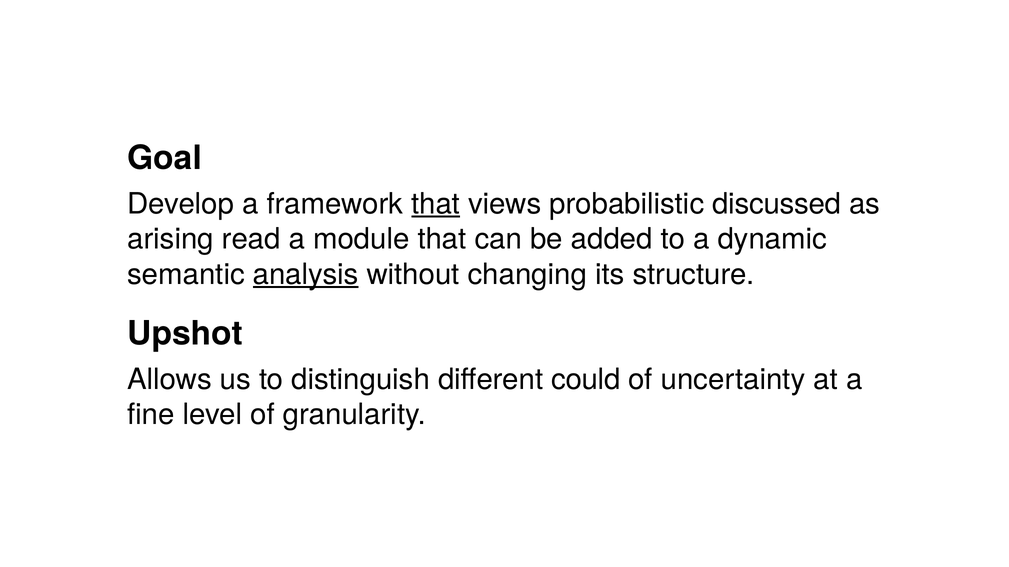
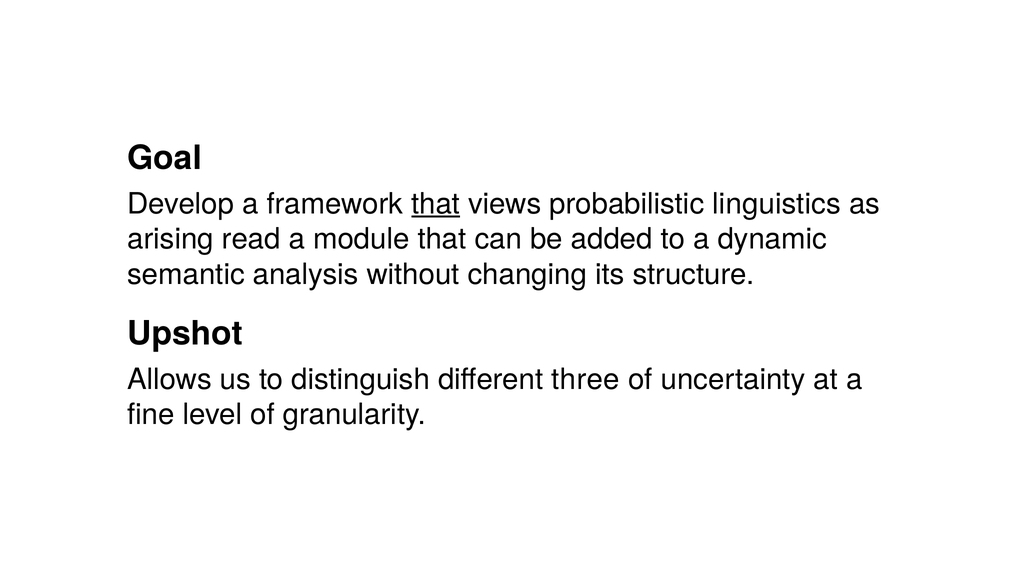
discussed: discussed -> linguistics
analysis underline: present -> none
could: could -> three
